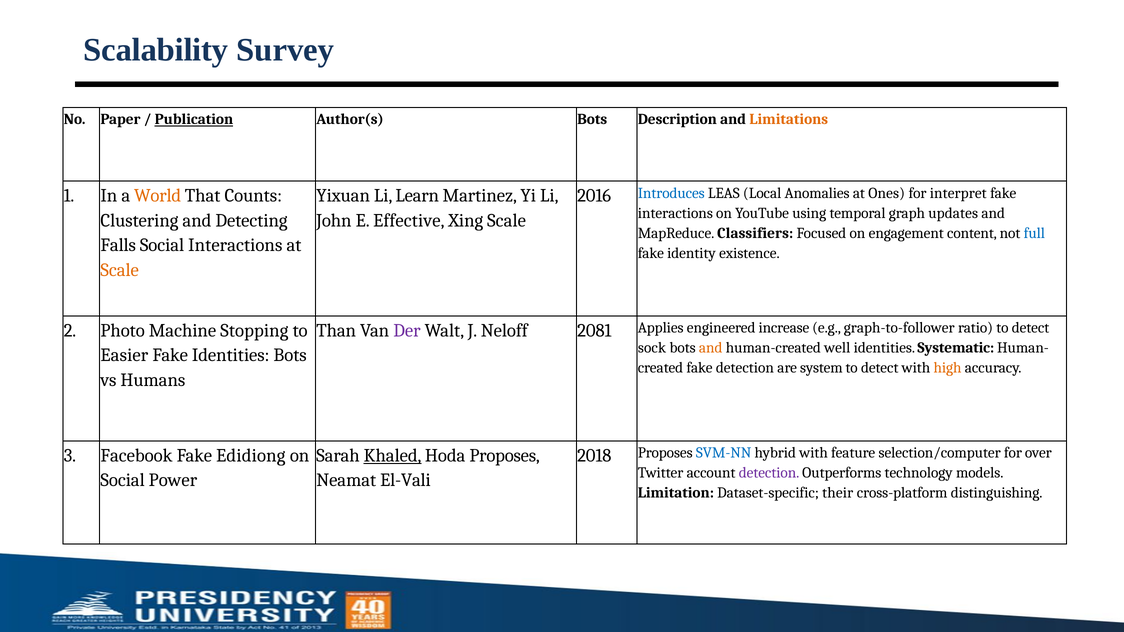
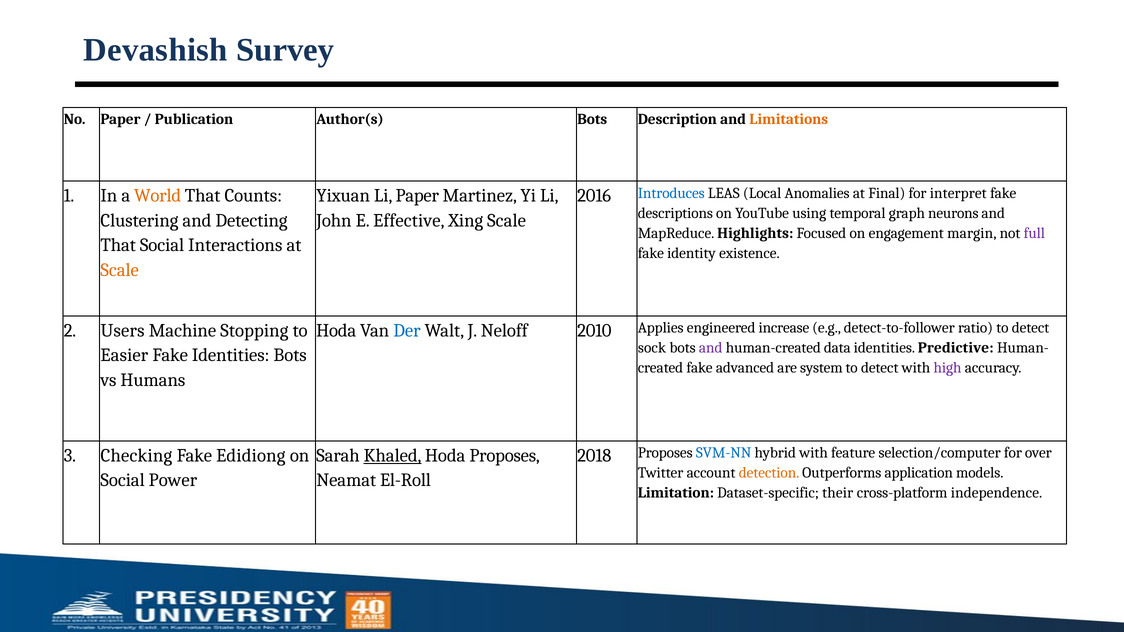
Scalability: Scalability -> Devashish
Publication underline: present -> none
Li Learn: Learn -> Paper
Ones: Ones -> Final
interactions at (675, 213): interactions -> descriptions
updates: updates -> neurons
Classifiers: Classifiers -> Highlights
content: content -> margin
full colour: blue -> purple
Falls at (118, 245): Falls -> That
Photo: Photo -> Users
Than at (336, 331): Than -> Hoda
Der colour: purple -> blue
2081: 2081 -> 2010
graph-to-follower: graph-to-follower -> detect-to-follower
and at (711, 348) colour: orange -> purple
well: well -> data
Systematic: Systematic -> Predictive
fake detection: detection -> advanced
high colour: orange -> purple
Facebook: Facebook -> Checking
detection at (769, 473) colour: purple -> orange
technology: technology -> application
El-Vali: El-Vali -> El-Roll
distinguishing: distinguishing -> independence
